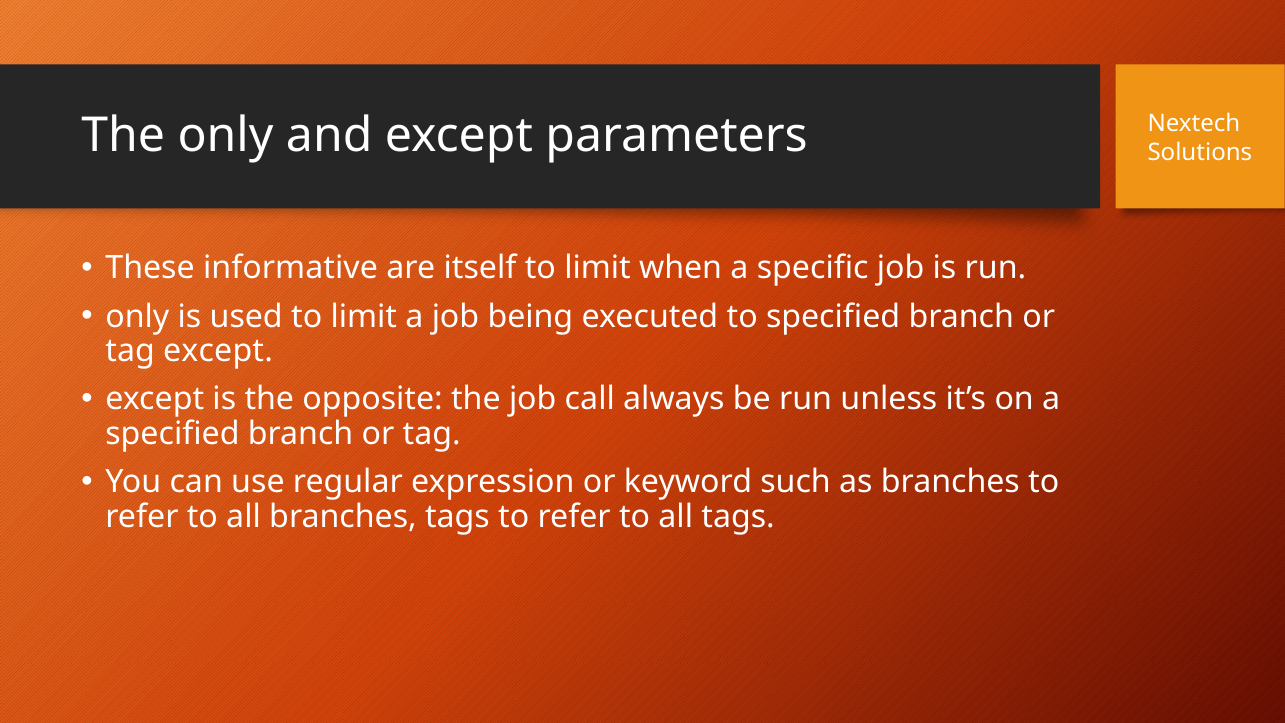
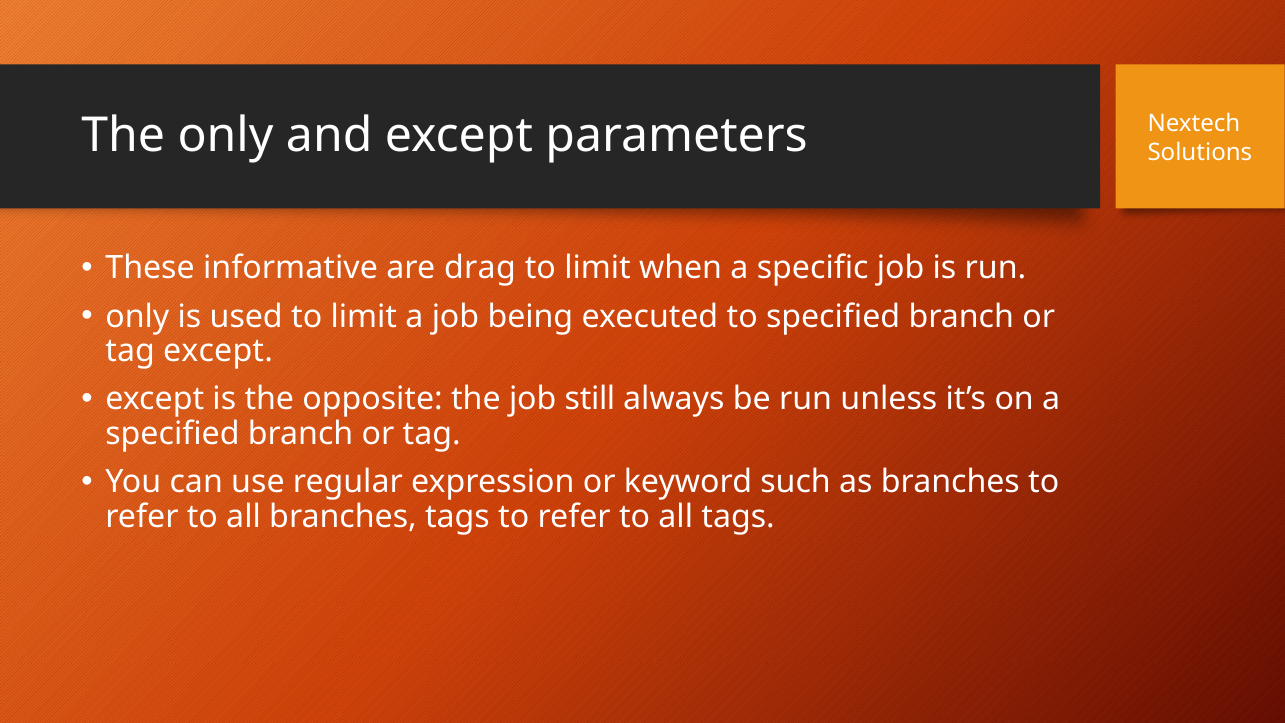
itself: itself -> drag
call: call -> still
